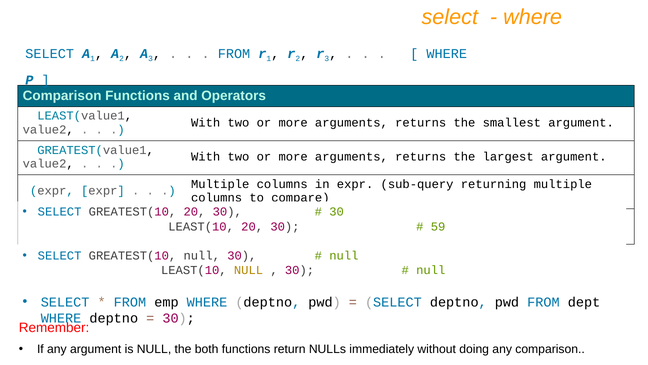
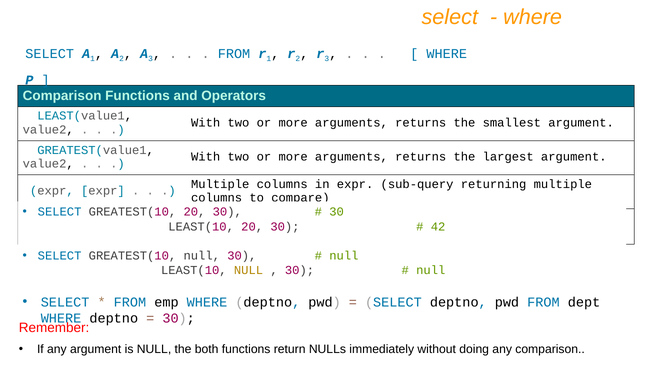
59: 59 -> 42
